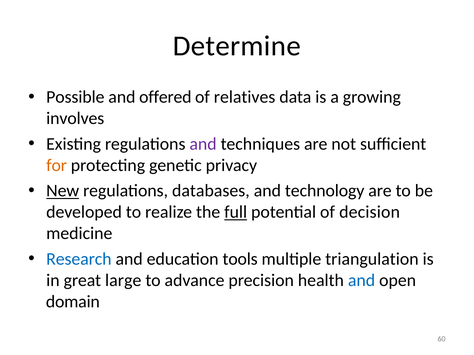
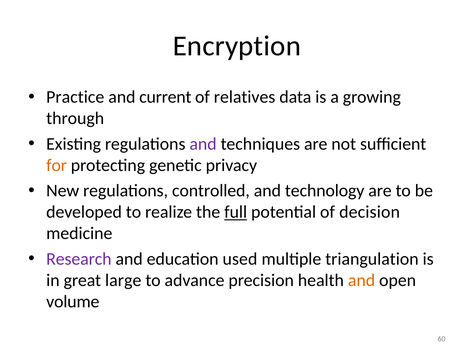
Determine: Determine -> Encryption
Possible: Possible -> Practice
offered: offered -> current
involves: involves -> through
New underline: present -> none
databases: databases -> controlled
Research colour: blue -> purple
tools: tools -> used
and at (362, 281) colour: blue -> orange
domain: domain -> volume
